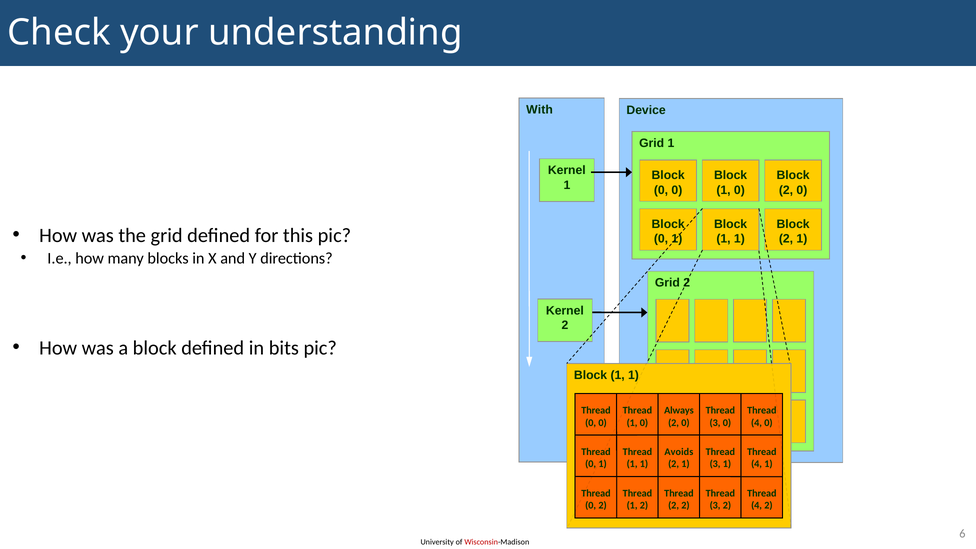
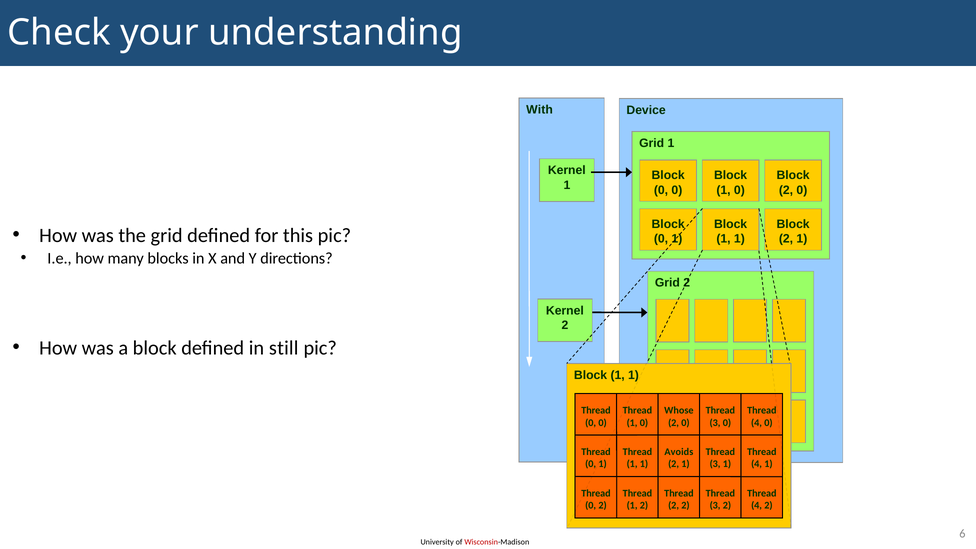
bits: bits -> still
Always: Always -> Whose
